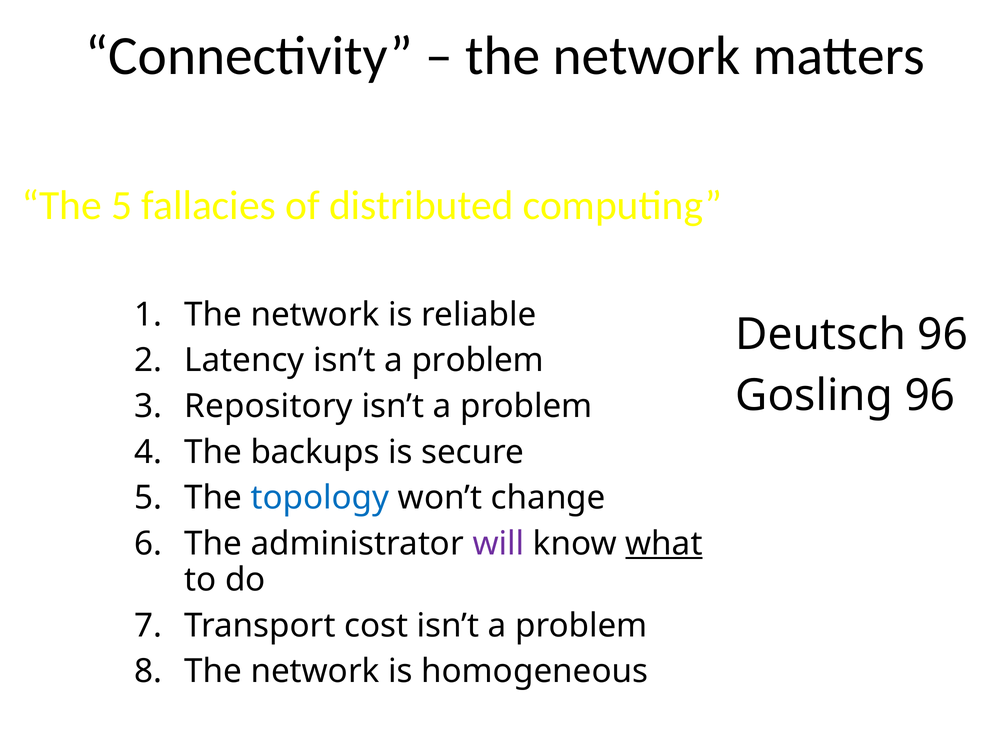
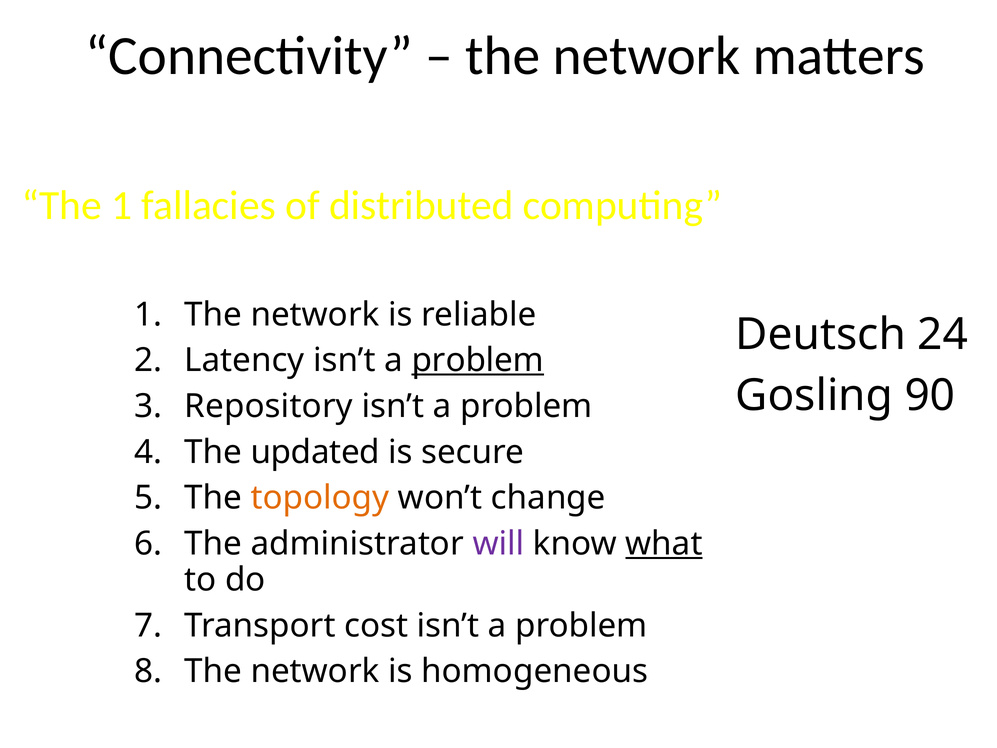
The 5: 5 -> 1
Deutsch 96: 96 -> 24
problem at (478, 360) underline: none -> present
Gosling 96: 96 -> 90
backups: backups -> updated
topology colour: blue -> orange
